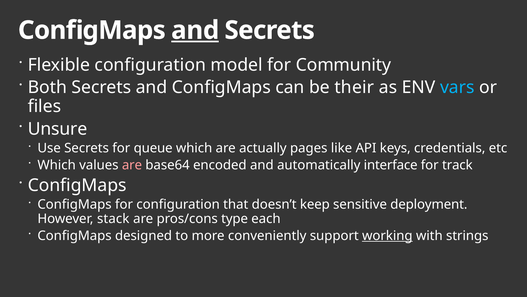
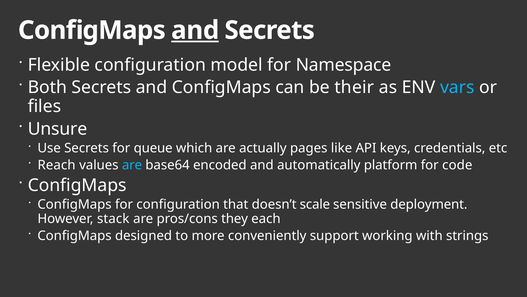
Community: Community -> Namespace
Which at (57, 165): Which -> Reach
are at (132, 165) colour: pink -> light blue
interface: interface -> platform
track: track -> code
keep: keep -> scale
type: type -> they
working underline: present -> none
